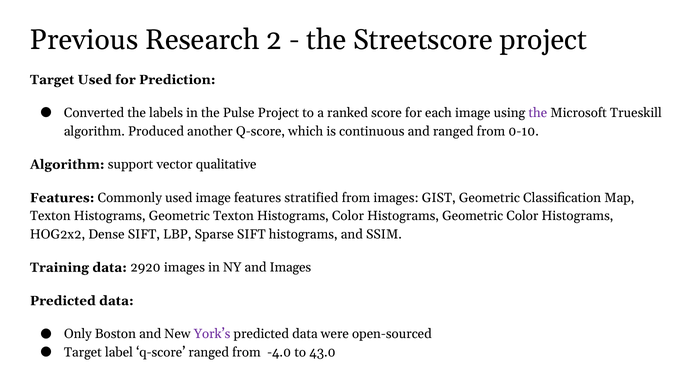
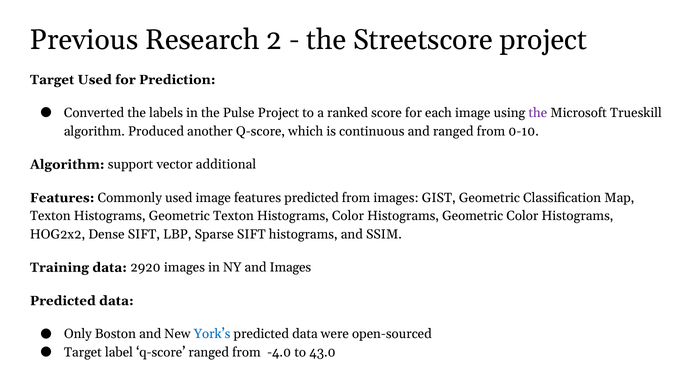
qualitative: qualitative -> additional
features stratified: stratified -> predicted
York’s colour: purple -> blue
